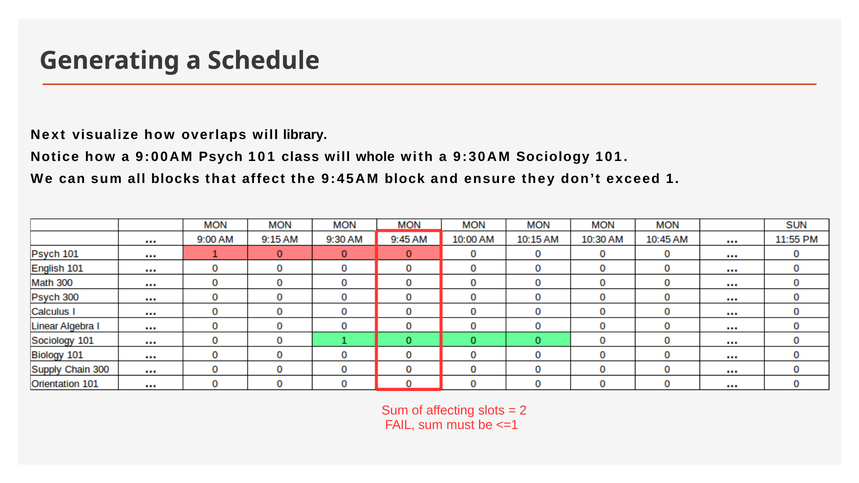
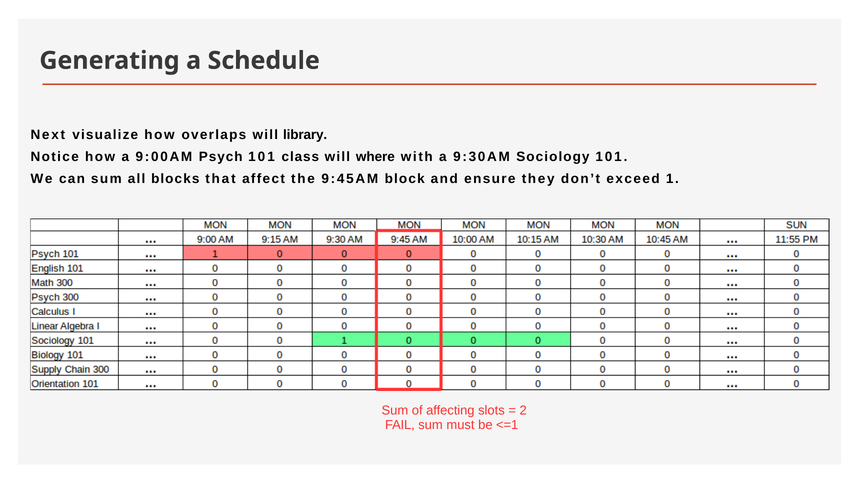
whole: whole -> where
